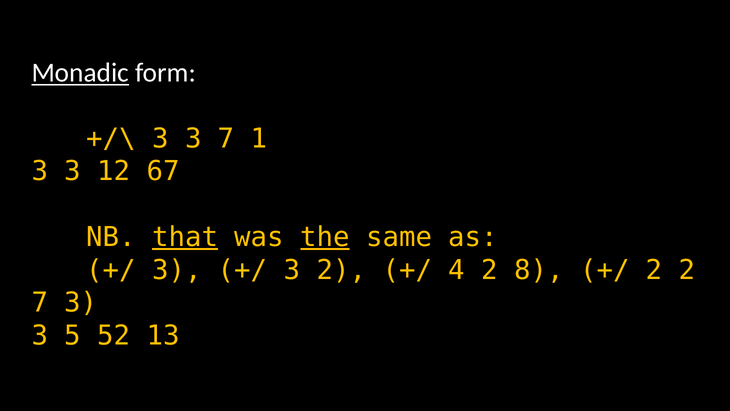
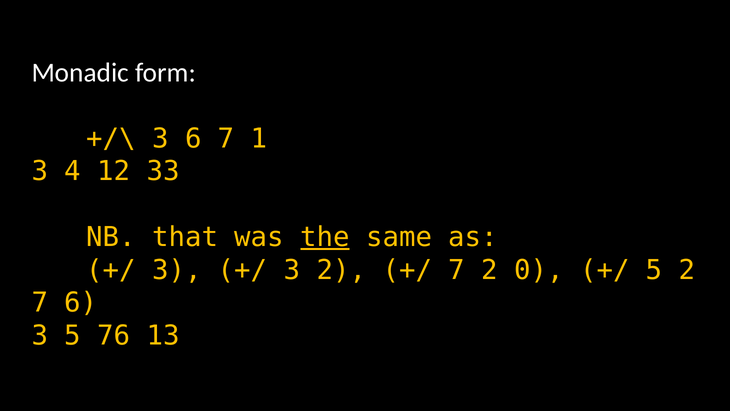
Monadic underline: present -> none
3 at (193, 138): 3 -> 6
3 at (73, 171): 3 -> 4
67: 67 -> 33
that underline: present -> none
4 at (457, 270): 4 -> 7
8: 8 -> 0
2 at (654, 270): 2 -> 5
7 3: 3 -> 6
52: 52 -> 76
